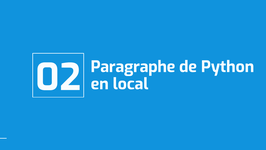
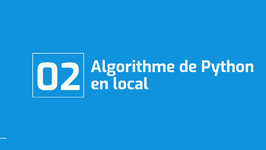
Paragraphe: Paragraphe -> Algorithme
